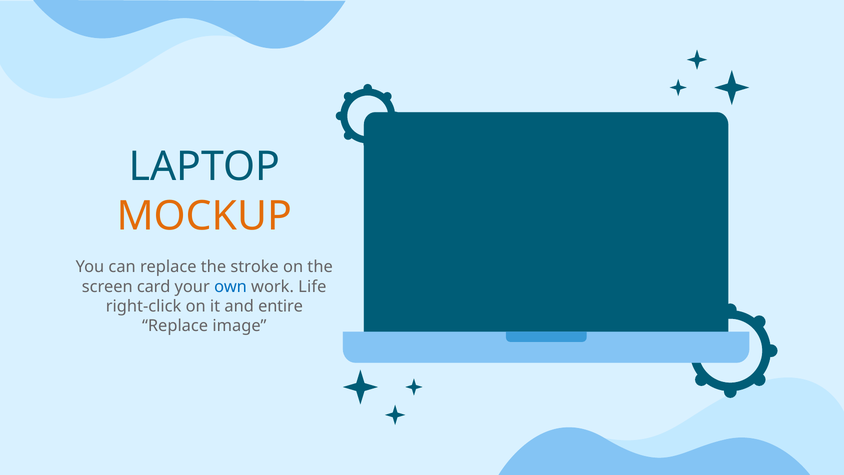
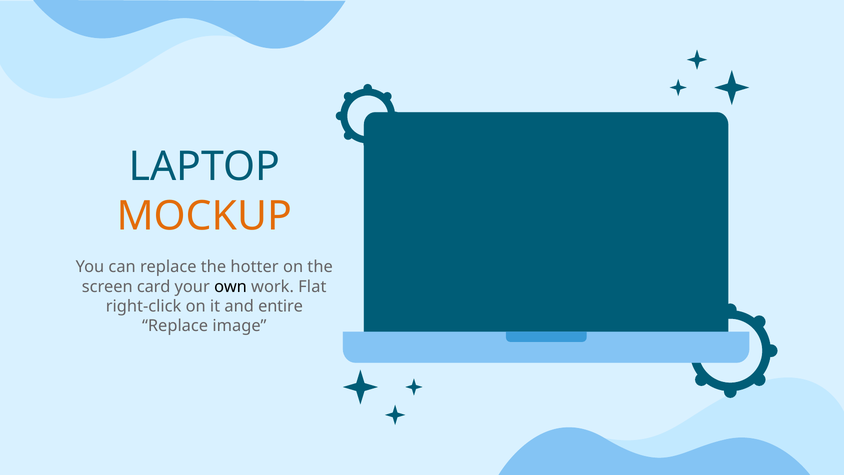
stroke: stroke -> hotter
own colour: blue -> black
Life: Life -> Flat
